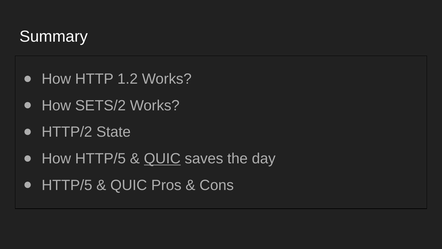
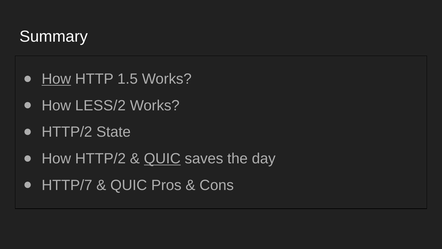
How at (56, 79) underline: none -> present
1.2: 1.2 -> 1.5
SETS/2: SETS/2 -> LESS/2
How HTTP/5: HTTP/5 -> HTTP/2
HTTP/5 at (67, 185): HTTP/5 -> HTTP/7
